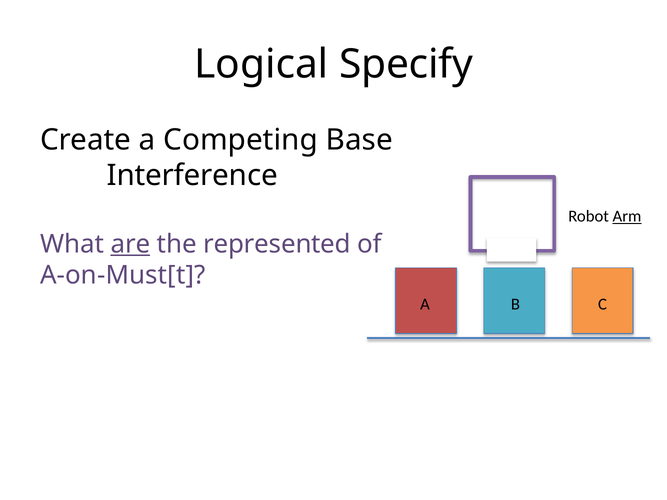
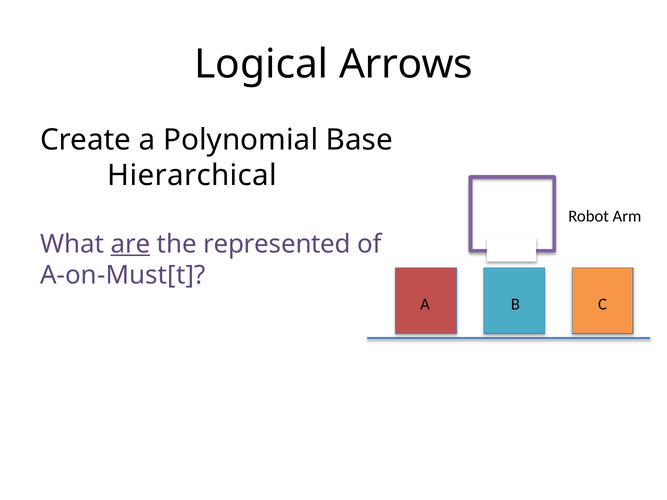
Specify: Specify -> Arrows
Competing: Competing -> Polynomial
Interference: Interference -> Hierarchical
Arm underline: present -> none
